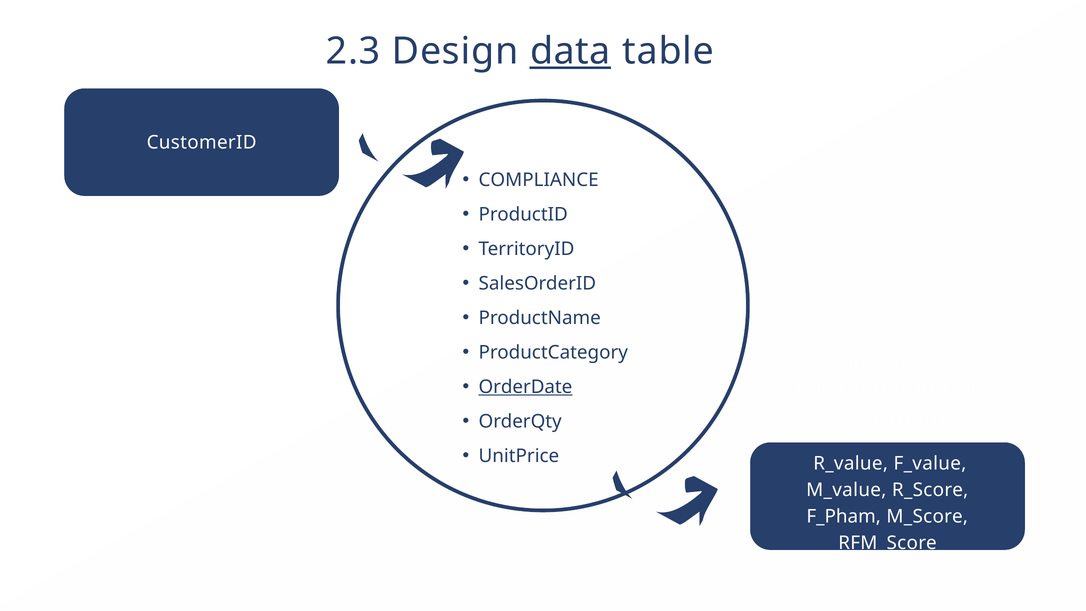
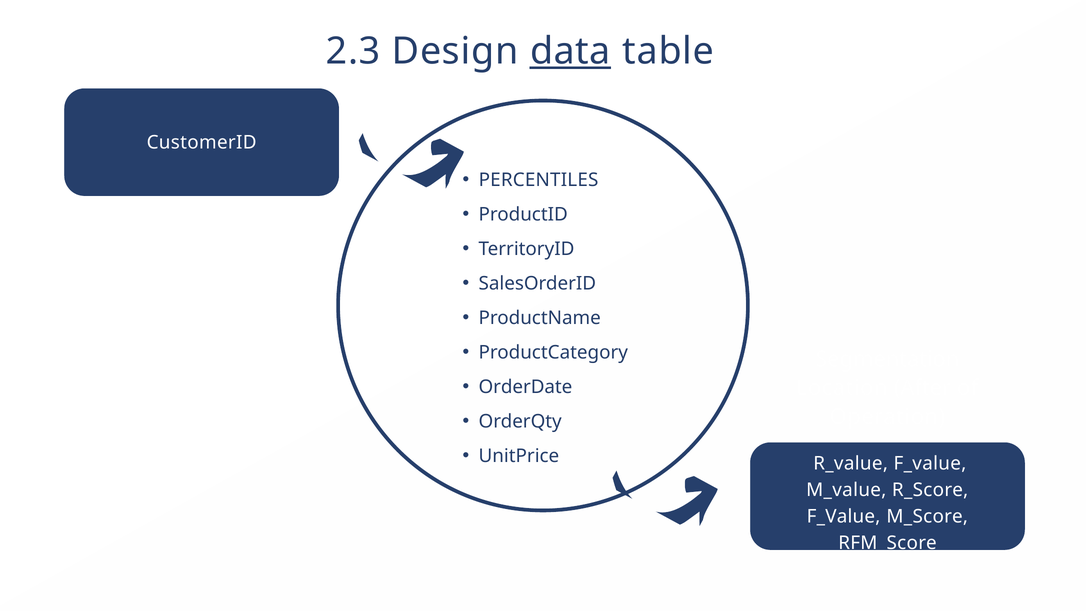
COMPLIANCE: COMPLIANCE -> PERCENTILES
OrderDate underline: present -> none
F_Pham at (844, 516): F_Pham -> F_Value
